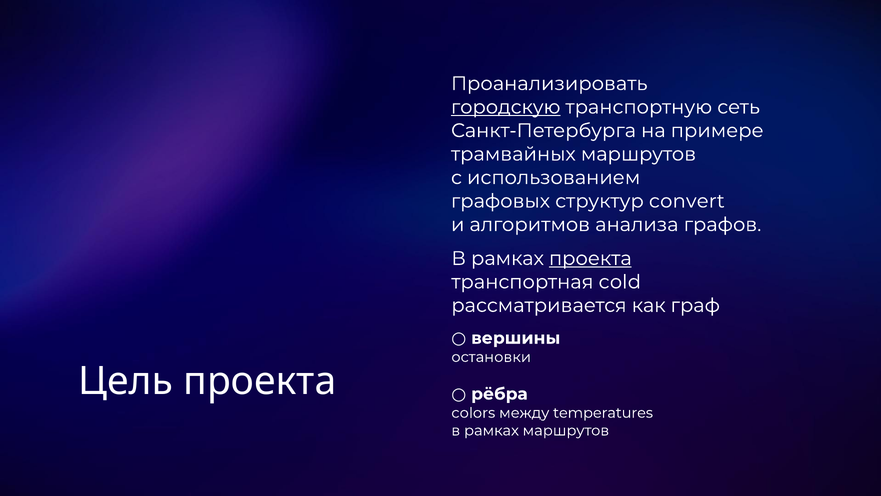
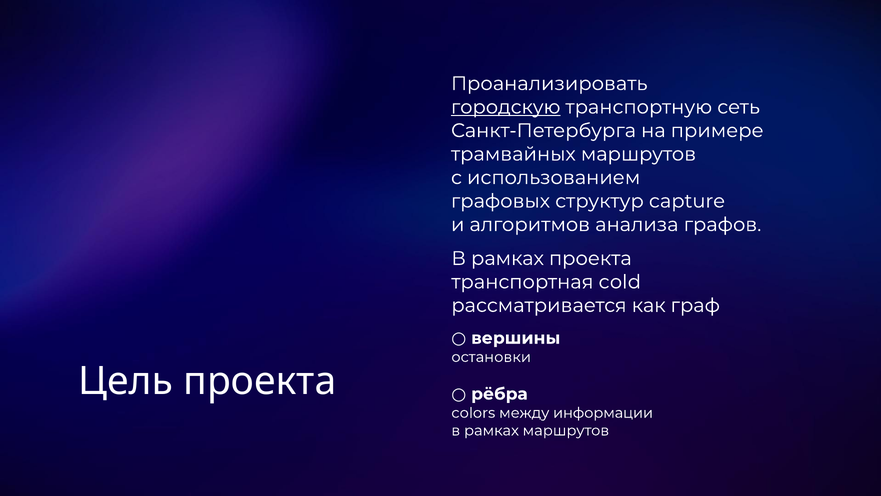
convert: convert -> capture
проекта at (590, 258) underline: present -> none
temperatures: temperatures -> информации
